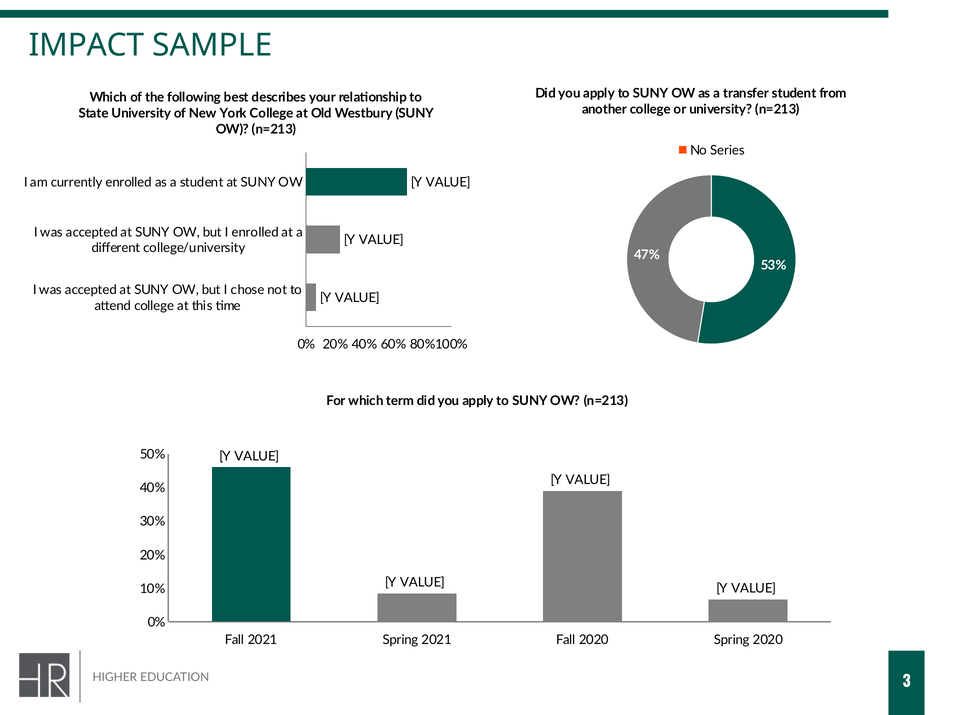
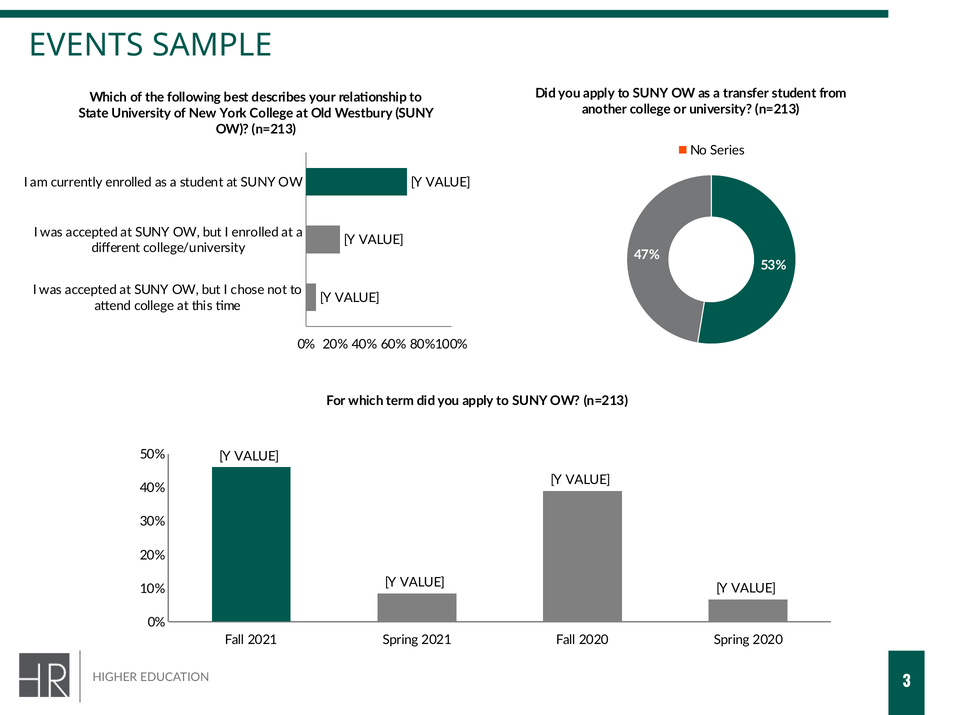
IMPACT: IMPACT -> EVENTS
